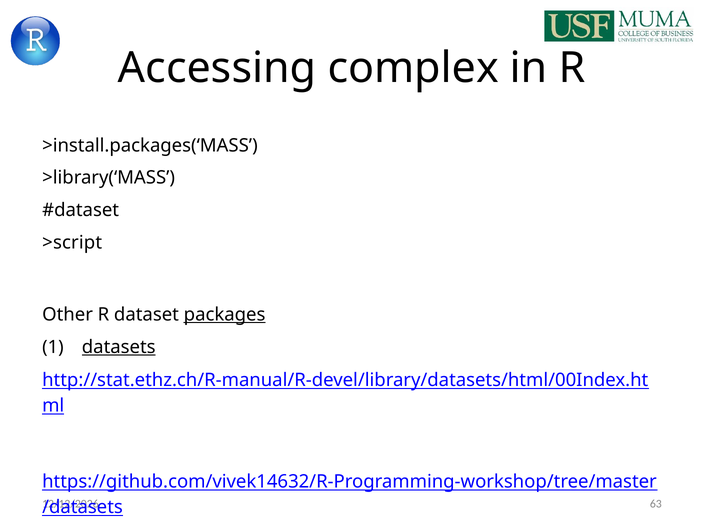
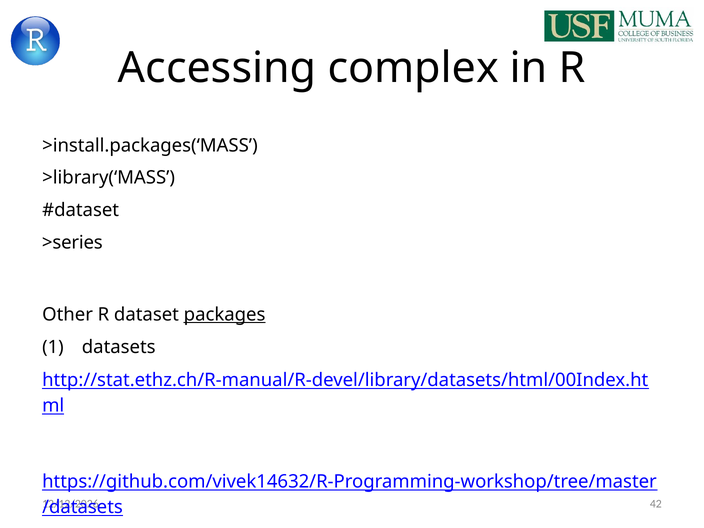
>script: >script -> >series
datasets underline: present -> none
63: 63 -> 42
